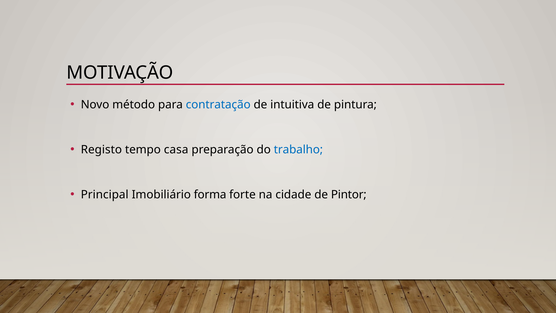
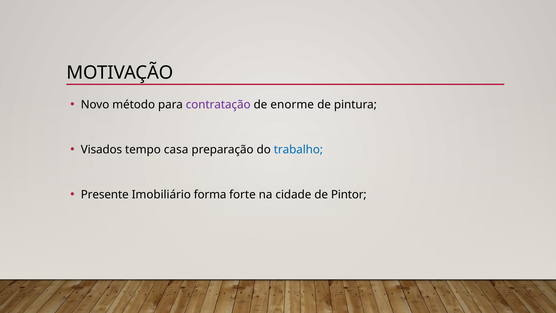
contratação colour: blue -> purple
intuitiva: intuitiva -> enorme
Registo: Registo -> Visados
Principal: Principal -> Presente
